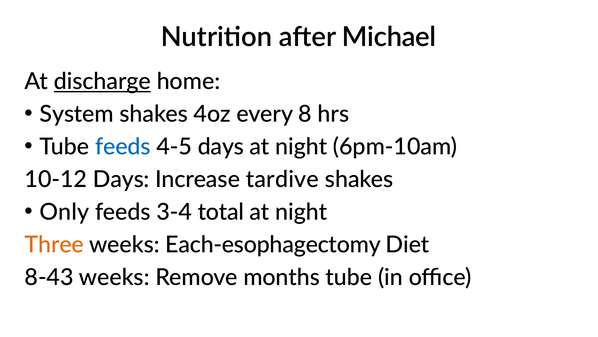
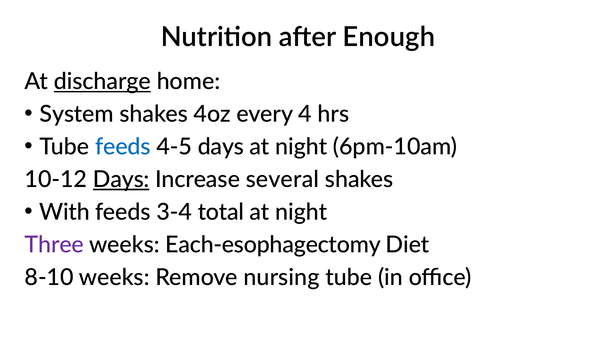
Michael: Michael -> Enough
8: 8 -> 4
Days at (121, 179) underline: none -> present
tardive: tardive -> several
Only: Only -> With
Three colour: orange -> purple
8-43: 8-43 -> 8-10
months: months -> nursing
